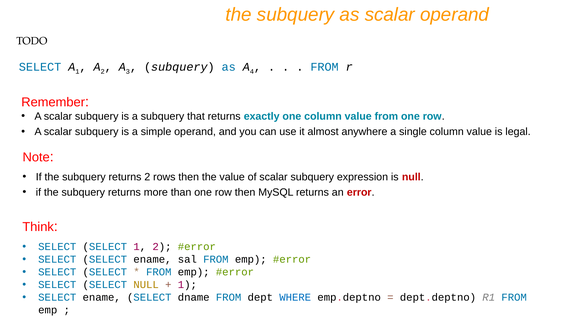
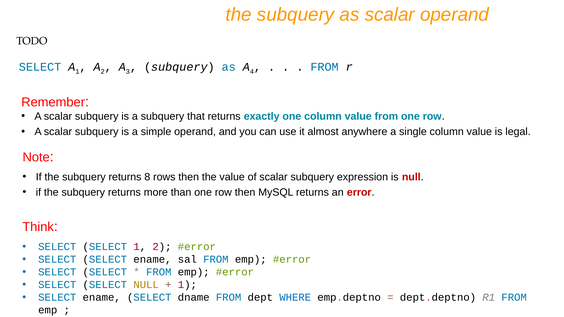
returns 2: 2 -> 8
